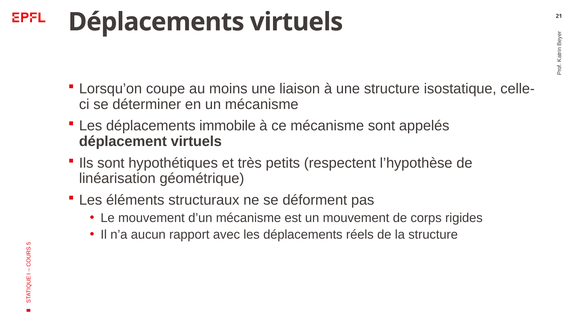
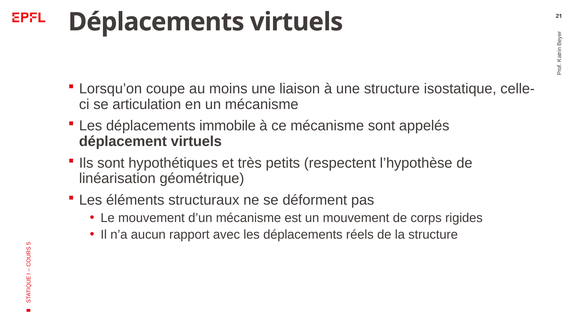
déterminer: déterminer -> articulation
